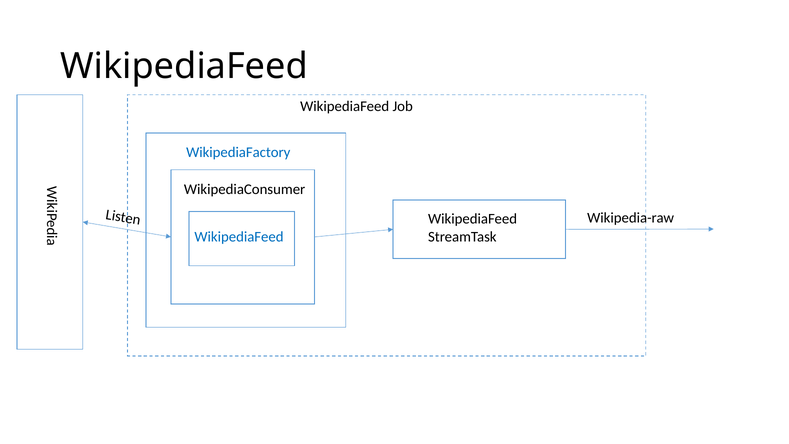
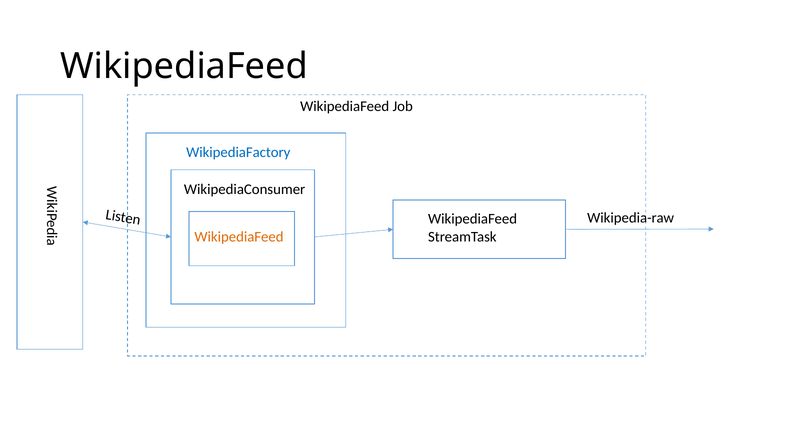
WikipediaFeed at (239, 237) colour: blue -> orange
